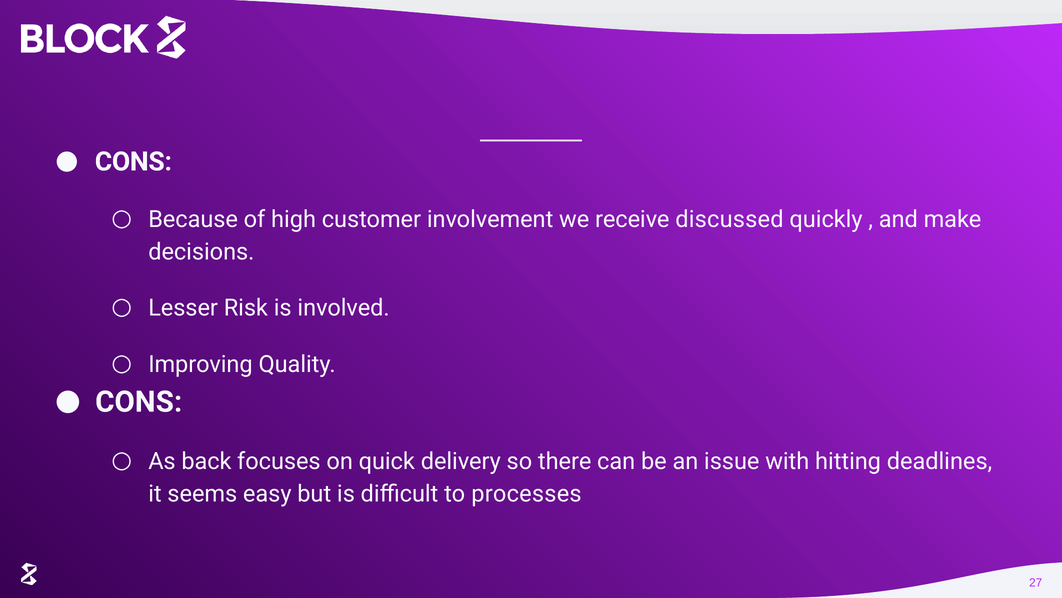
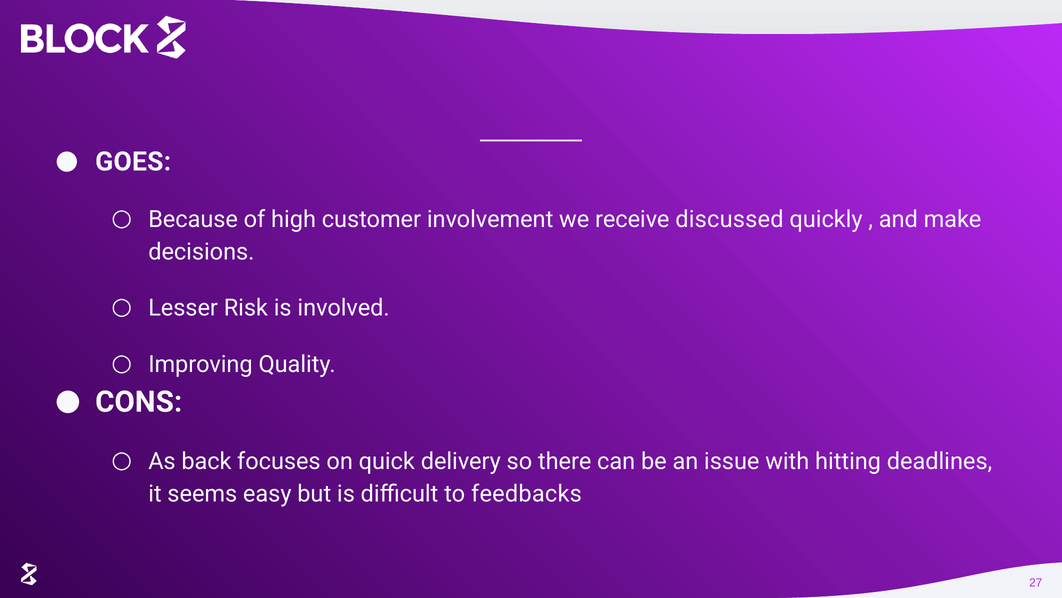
CONS at (133, 162): CONS -> GOES
processes: processes -> feedbacks
